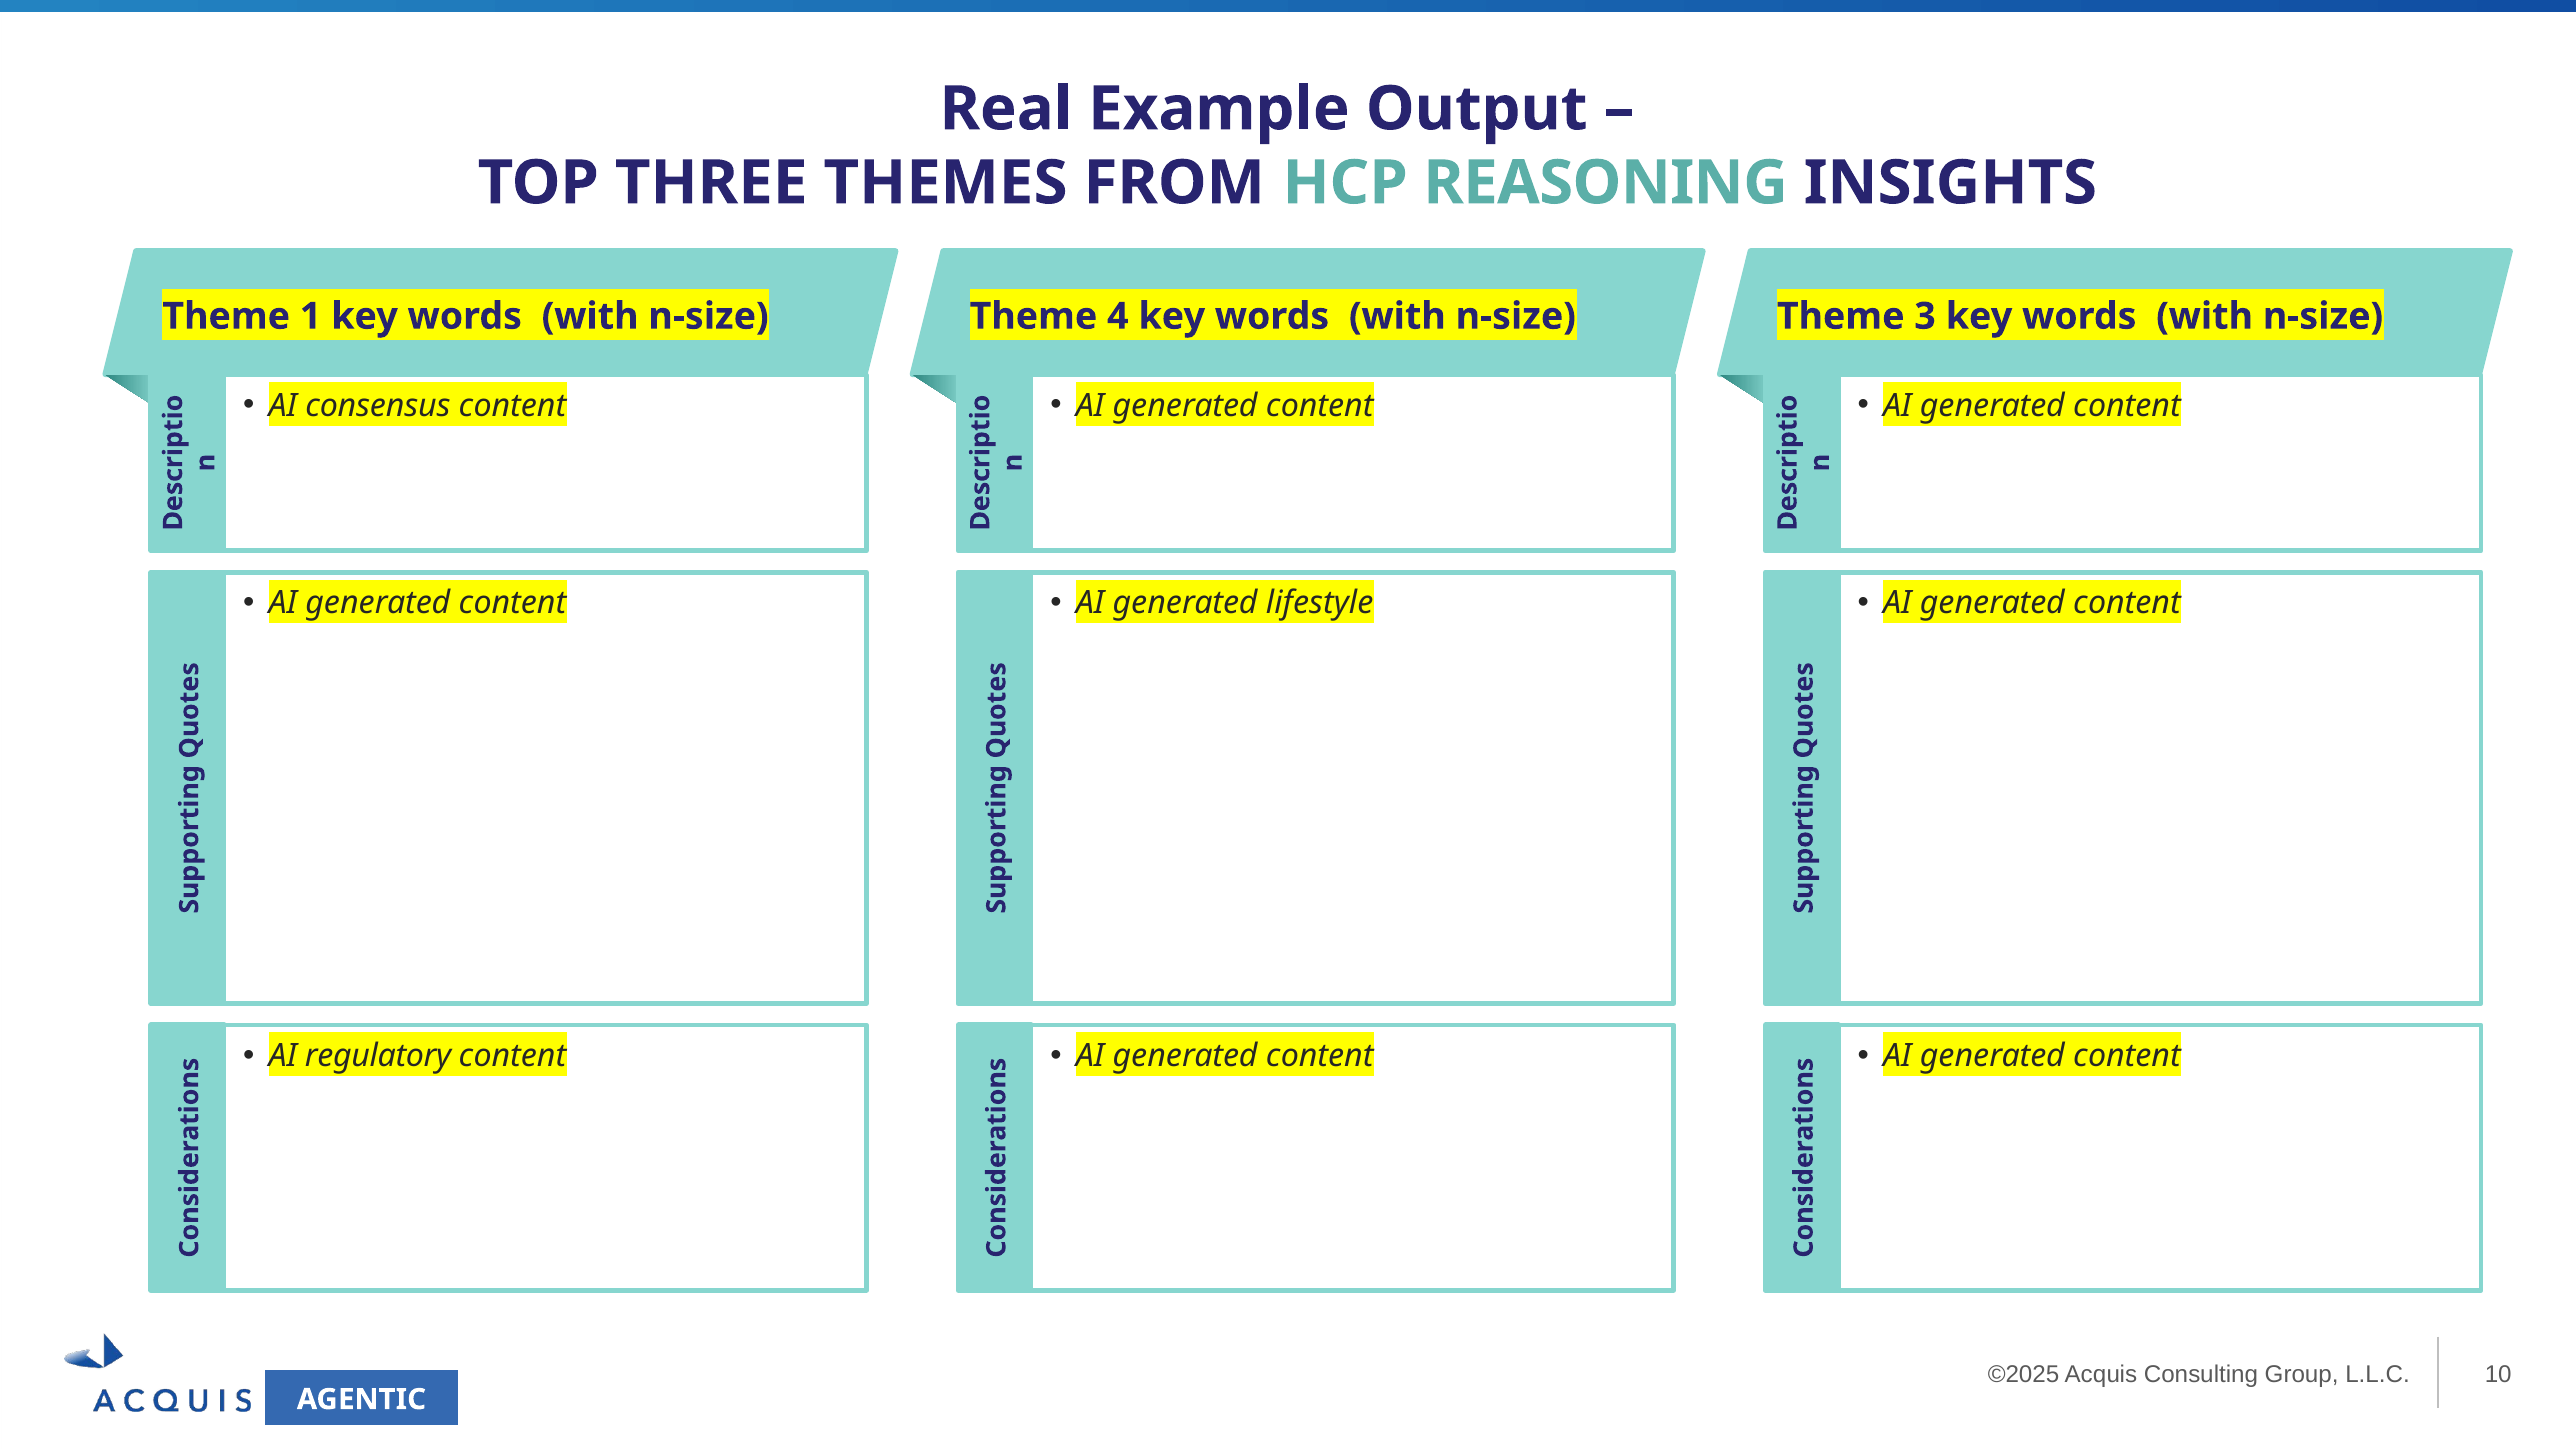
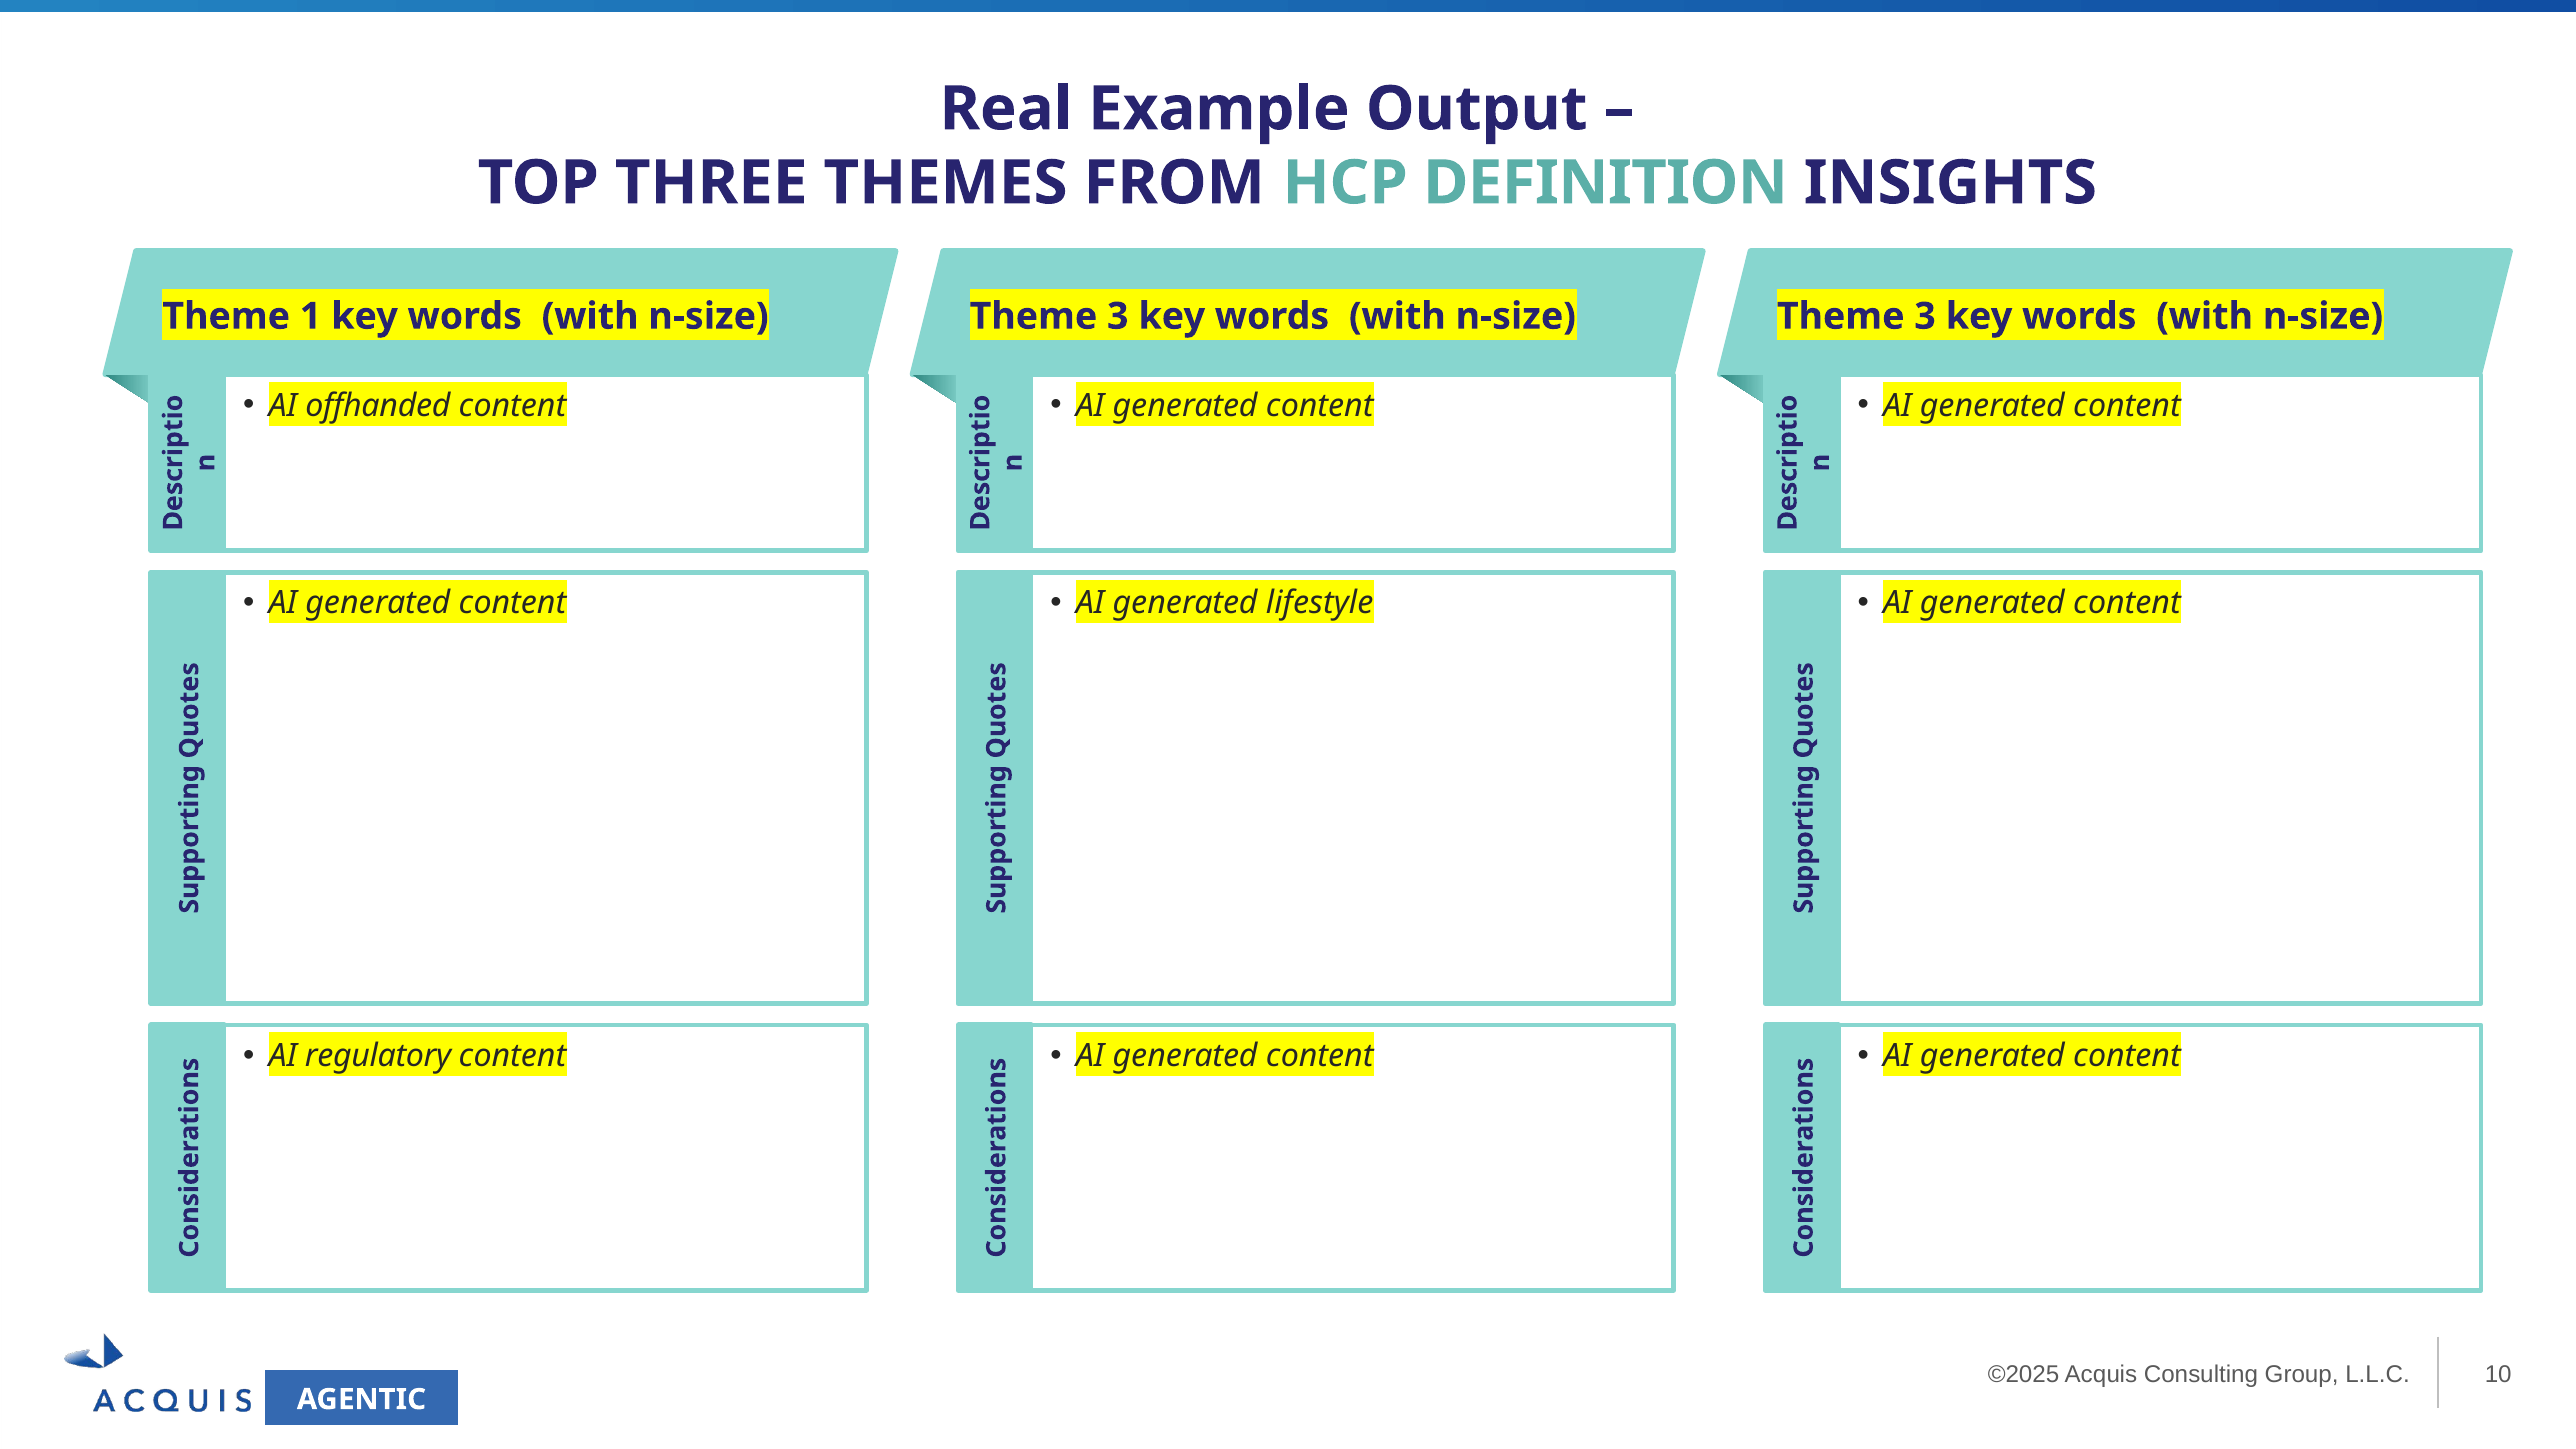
REASONING: REASONING -> DEFINITION
4 at (1118, 316): 4 -> 3
consensus: consensus -> offhanded
